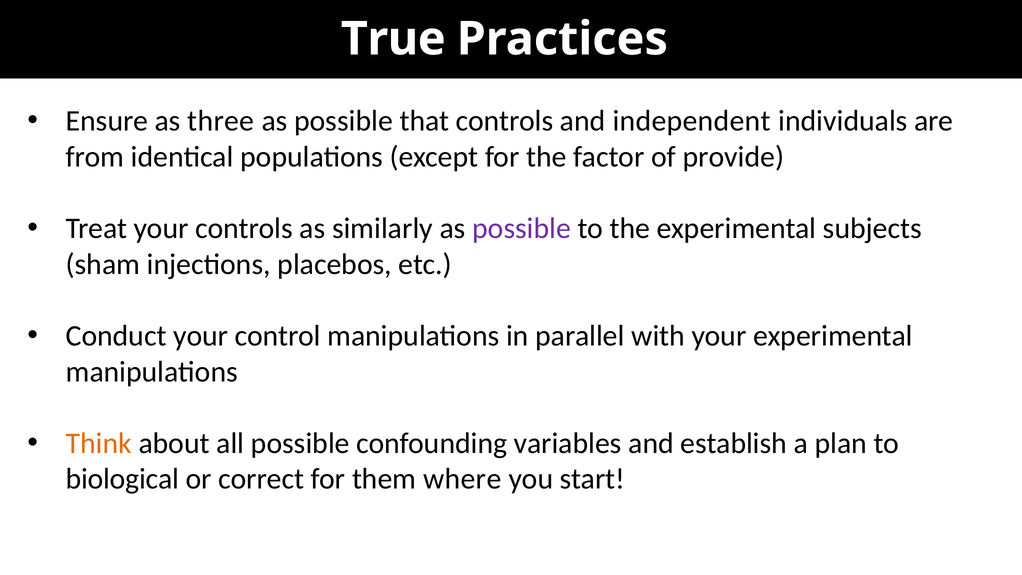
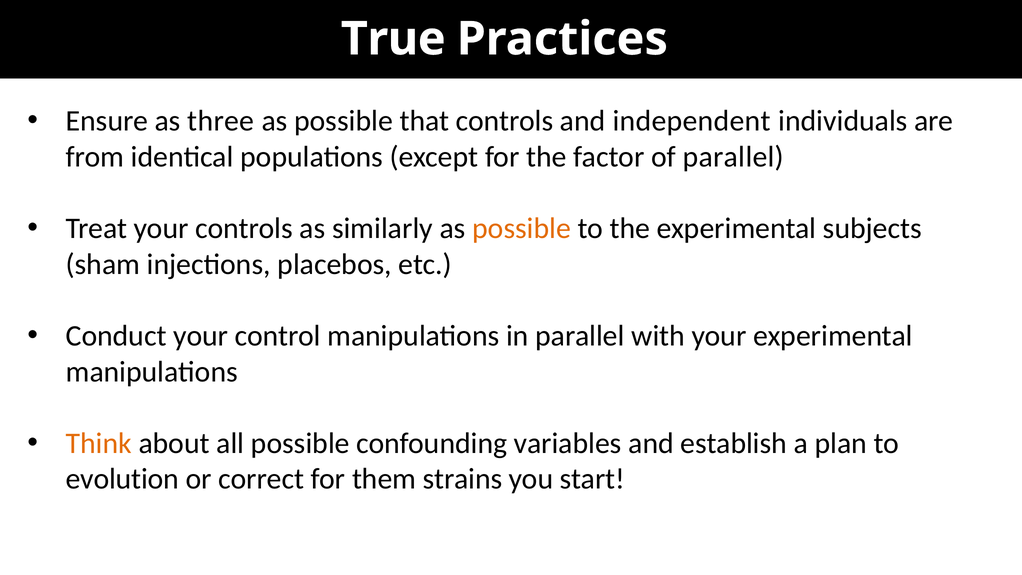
of provide: provide -> parallel
possible at (522, 228) colour: purple -> orange
biological: biological -> evolution
where: where -> strains
